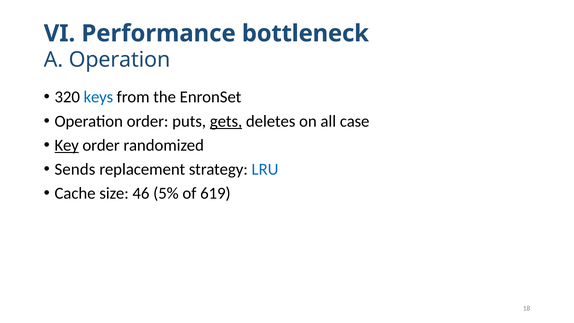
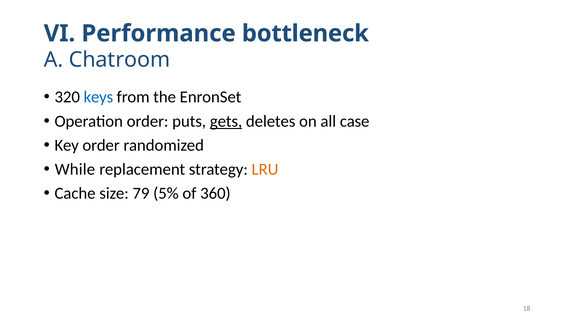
A Operation: Operation -> Chatroom
Key underline: present -> none
Sends: Sends -> While
LRU colour: blue -> orange
46: 46 -> 79
619: 619 -> 360
